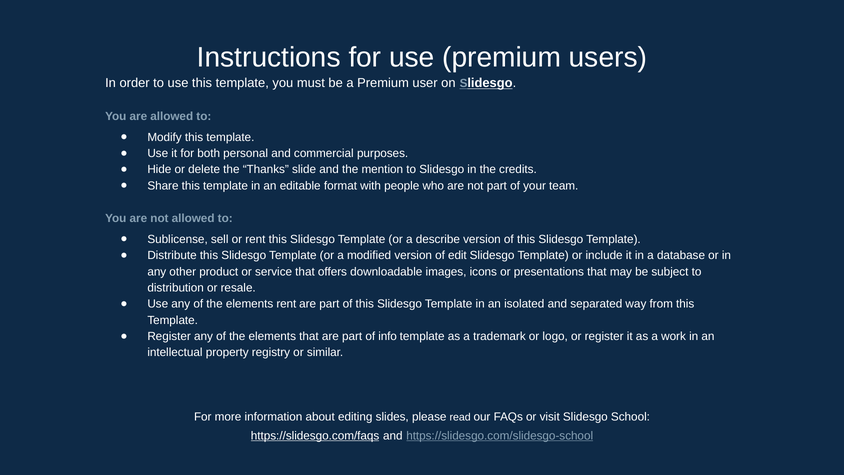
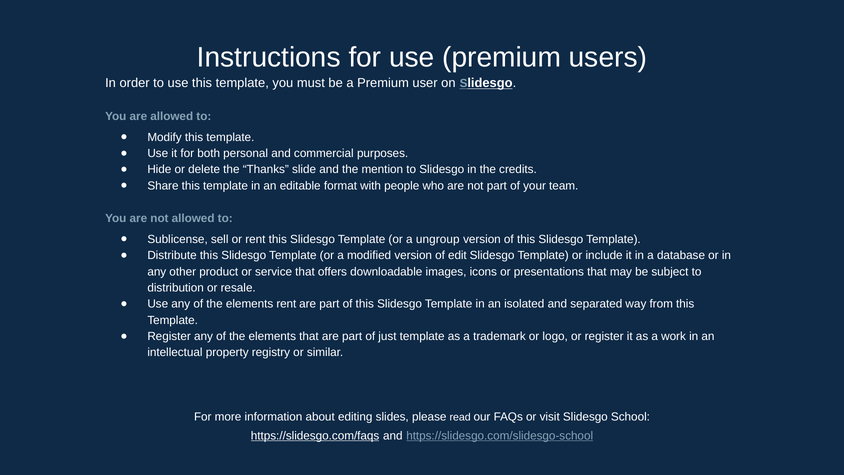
describe: describe -> ungroup
info: info -> just
